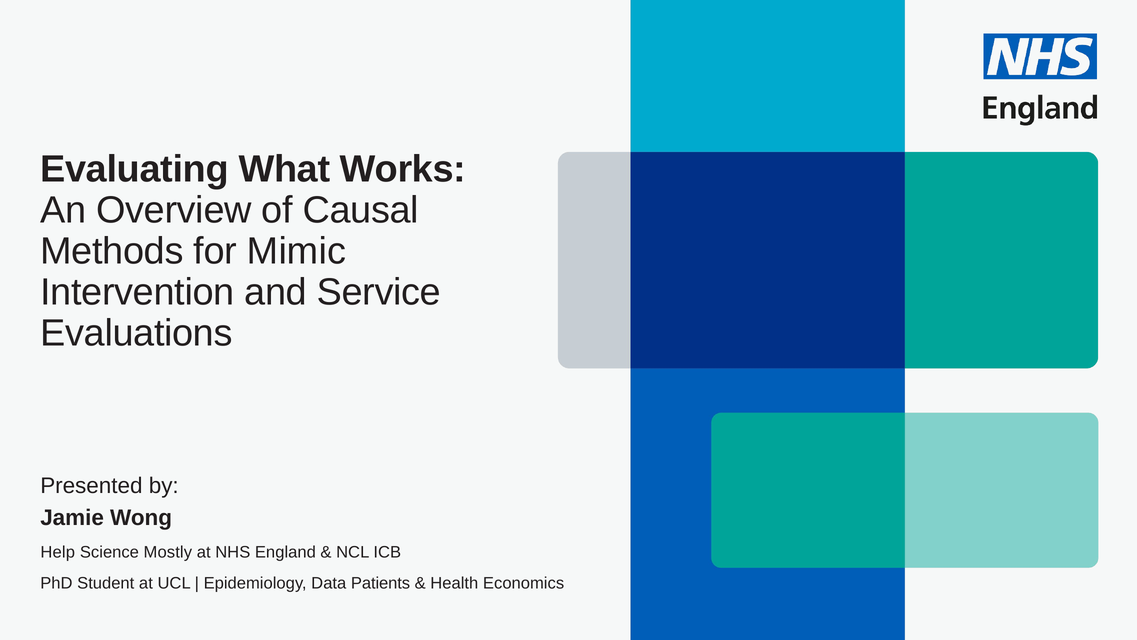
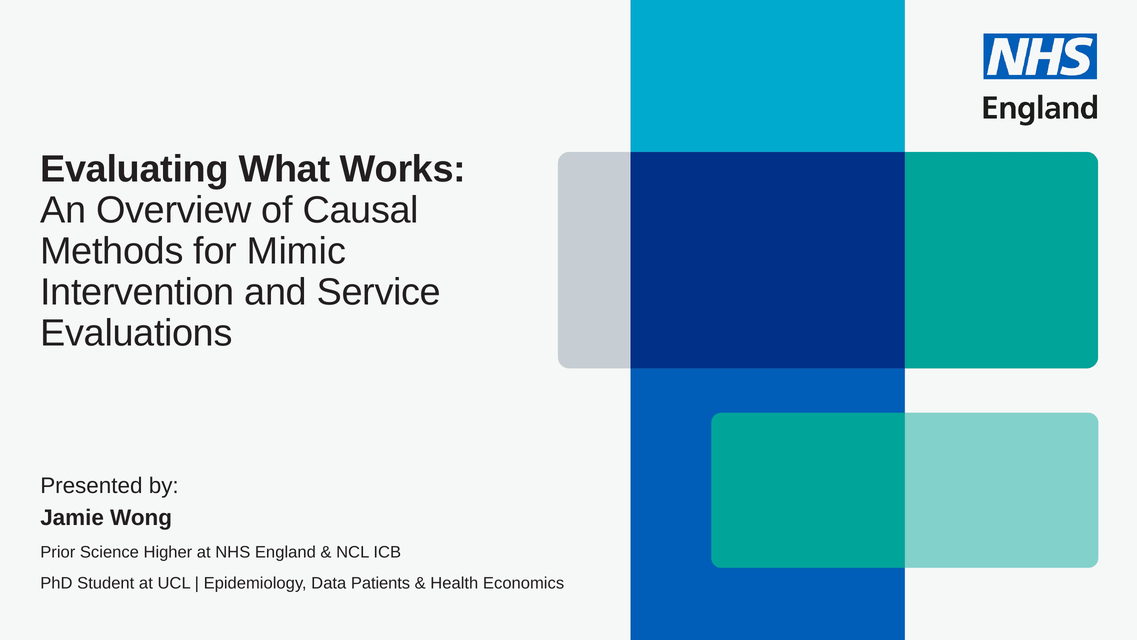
Help: Help -> Prior
Mostly: Mostly -> Higher
